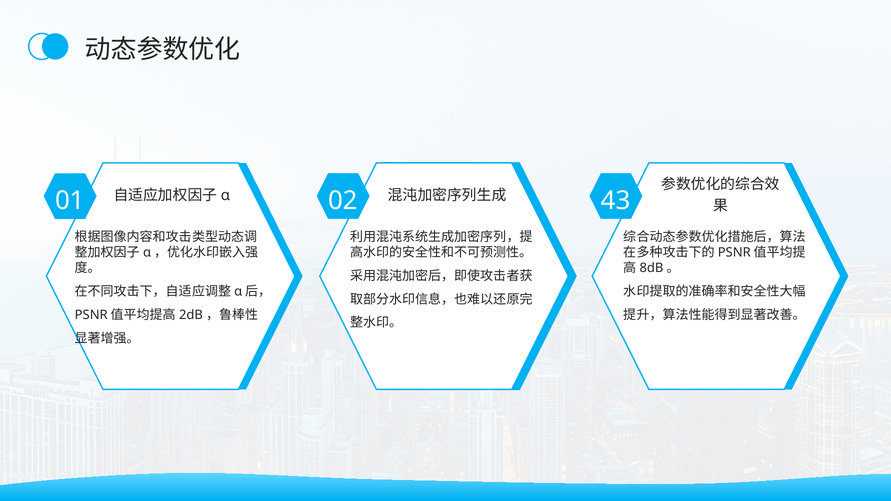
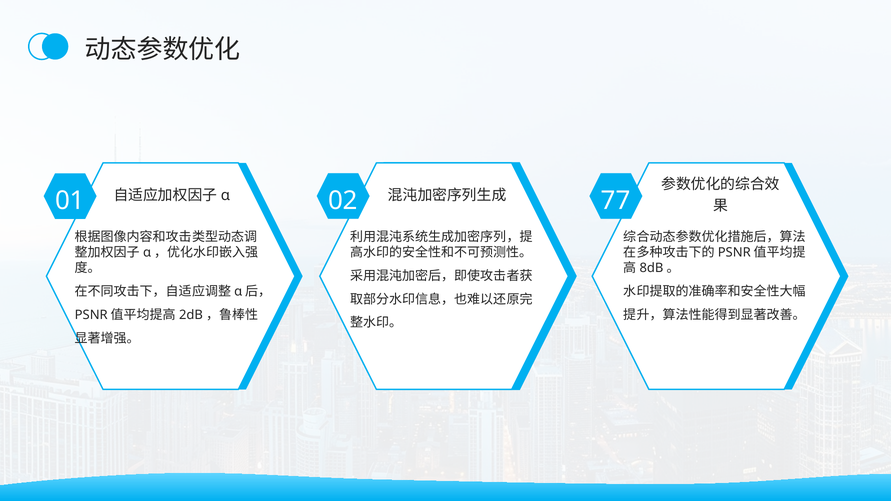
43: 43 -> 77
